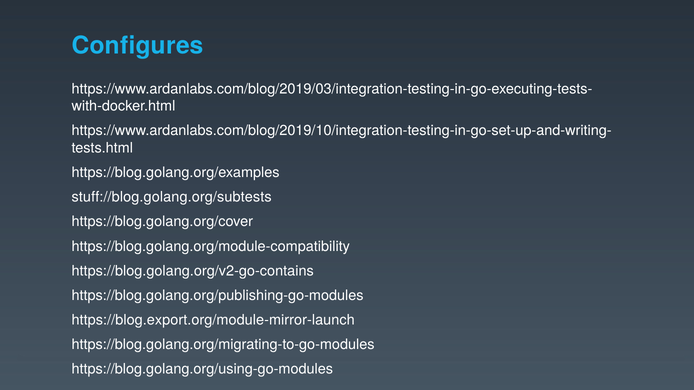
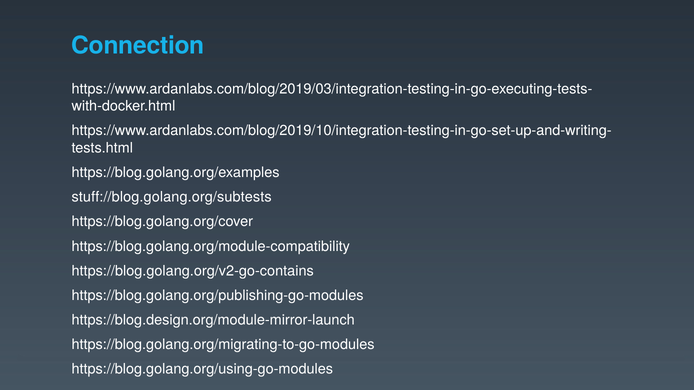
Configures: Configures -> Connection
https://blog.export.org/module-mirror-launch: https://blog.export.org/module-mirror-launch -> https://blog.design.org/module-mirror-launch
